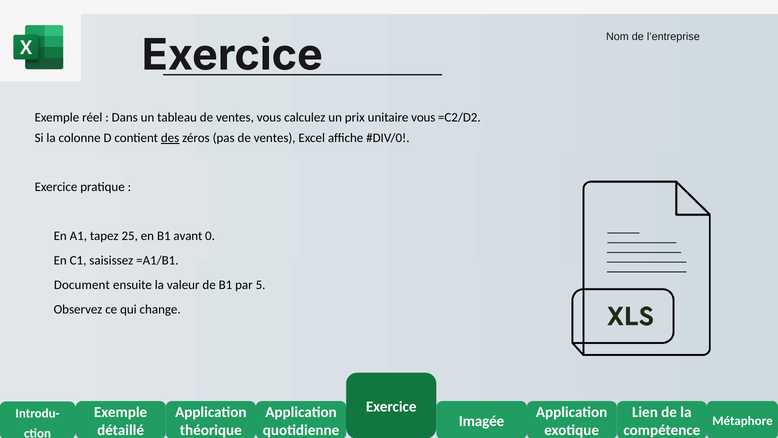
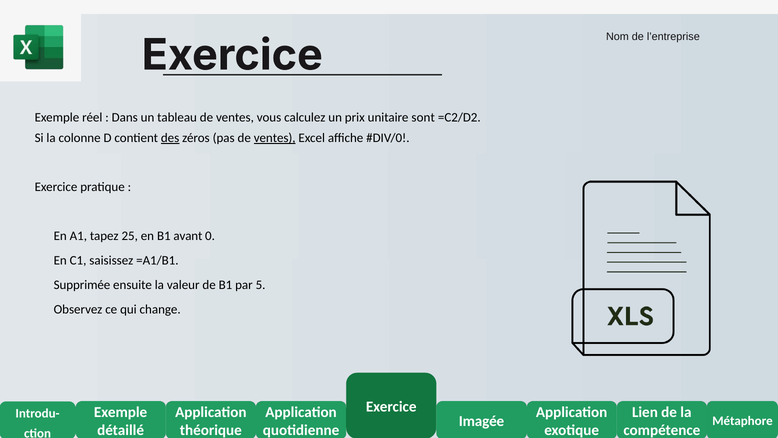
unitaire vous: vous -> sont
ventes at (275, 138) underline: none -> present
Document: Document -> Supprimée
